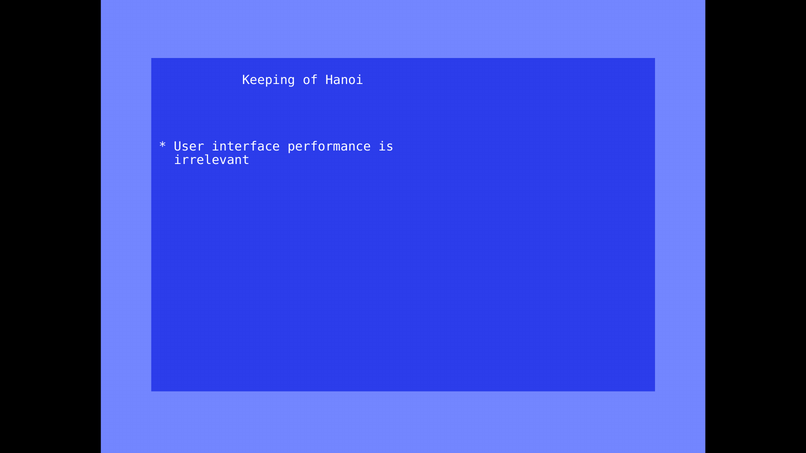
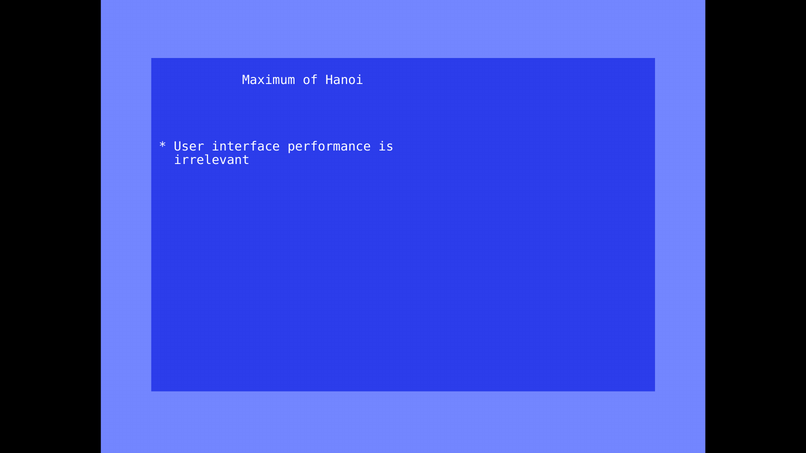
Keeping: Keeping -> Maximum
